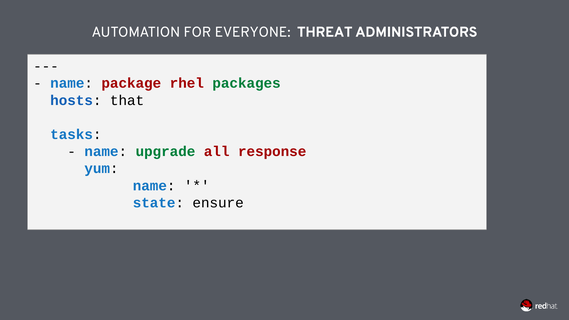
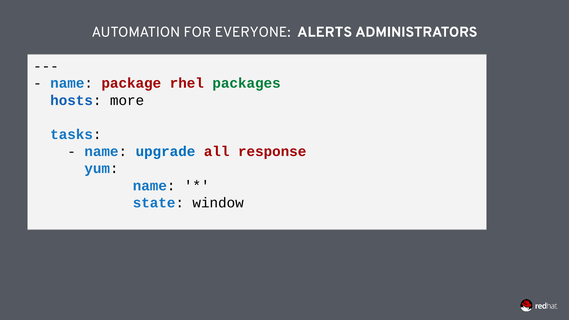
THREAT: THREAT -> ALERTS
that: that -> more
upgrade colour: green -> blue
ensure: ensure -> window
